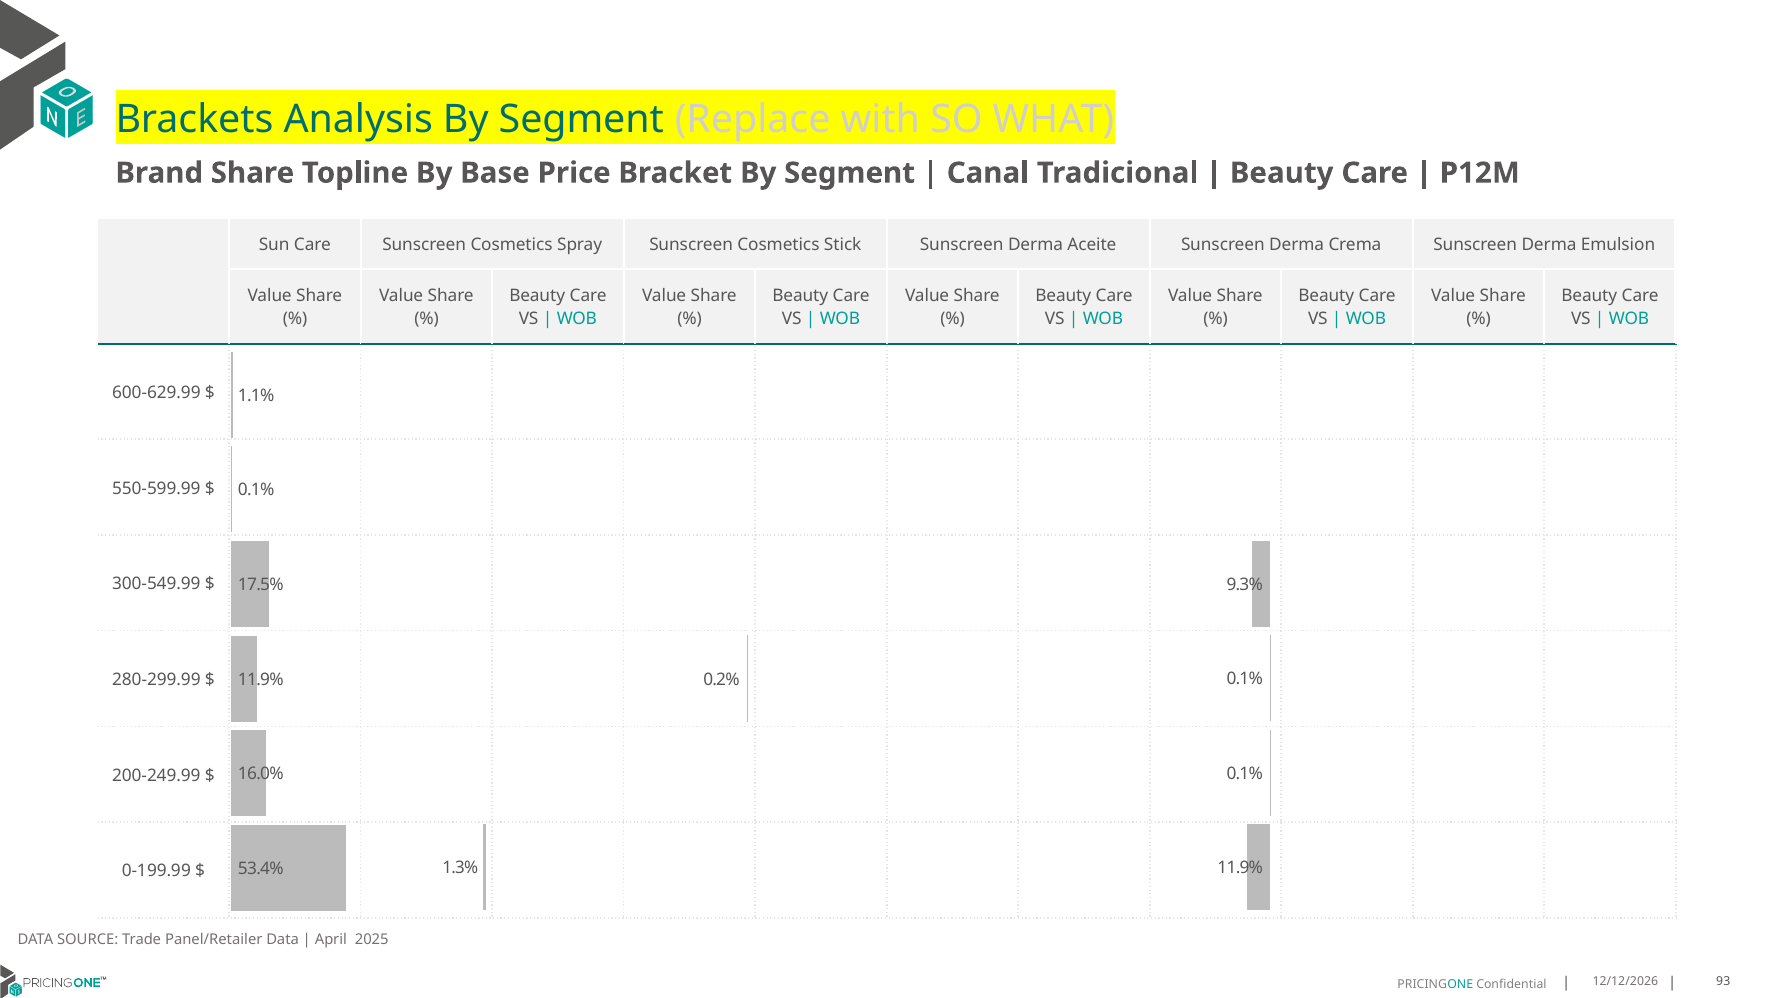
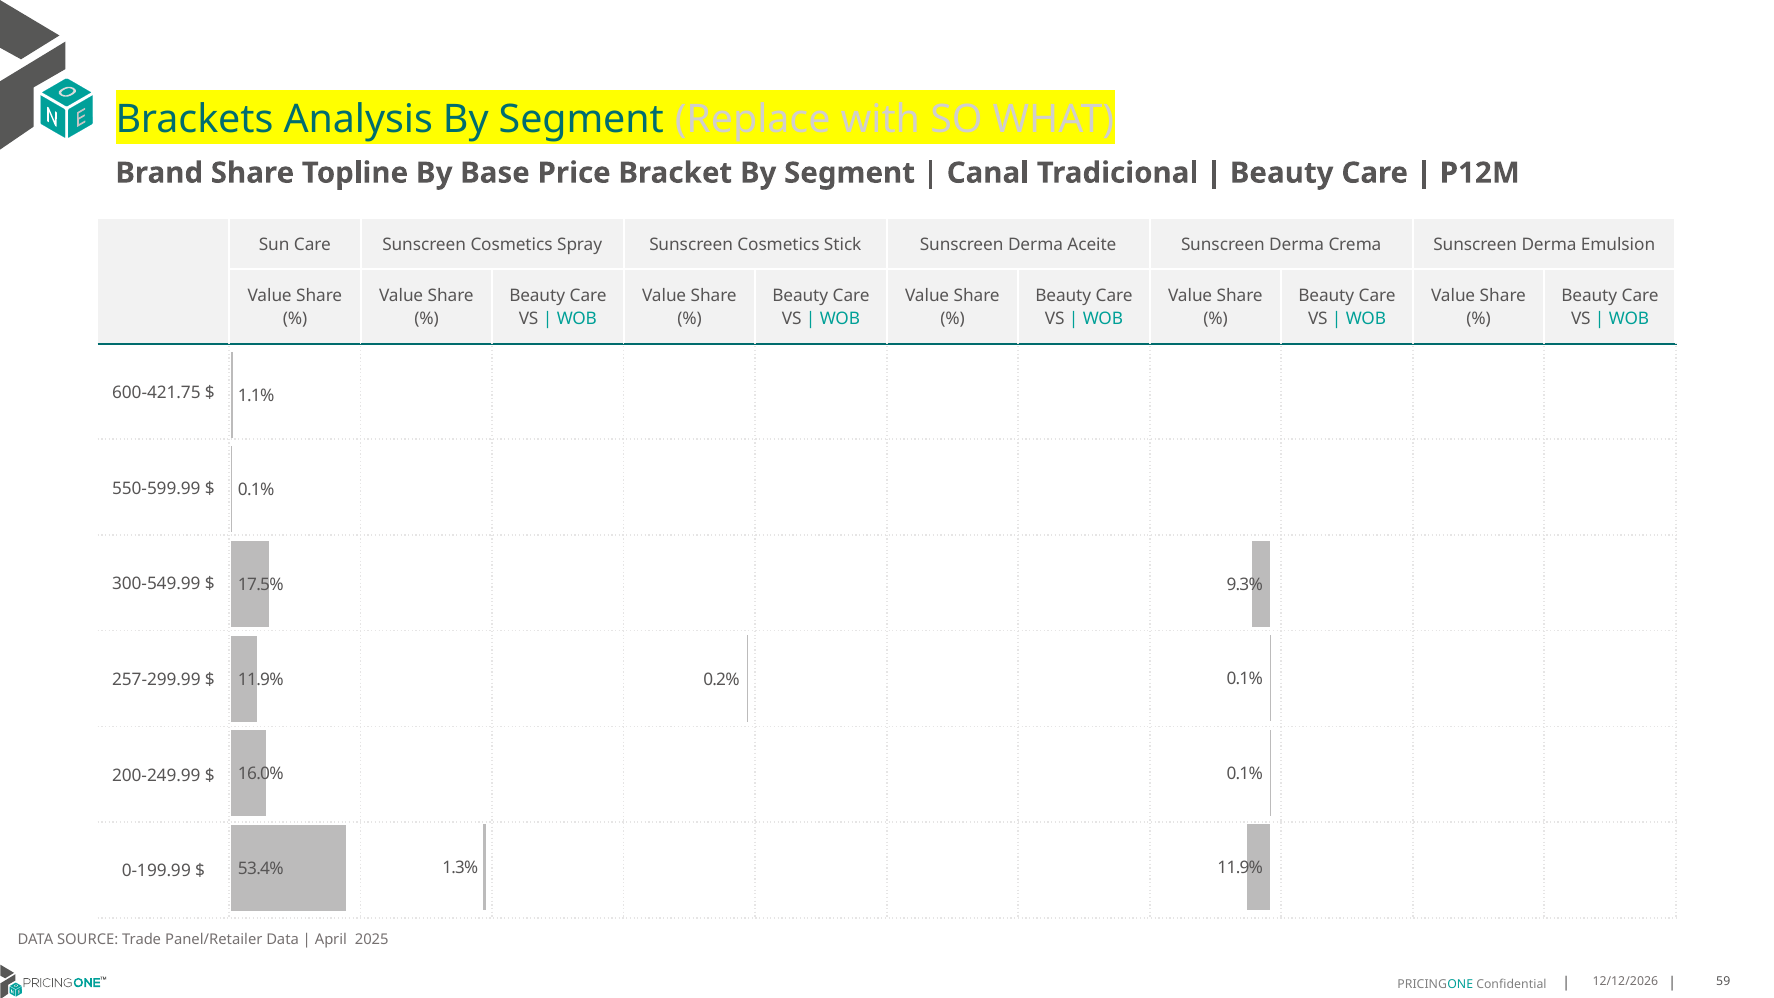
600-629.99: 600-629.99 -> 600-421.75
280-299.99: 280-299.99 -> 257-299.99
93: 93 -> 59
